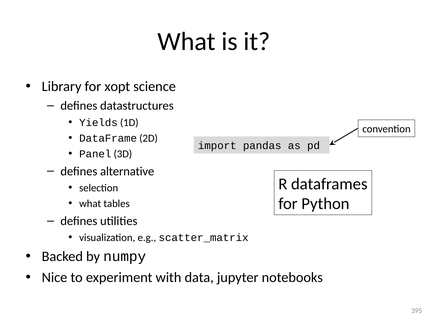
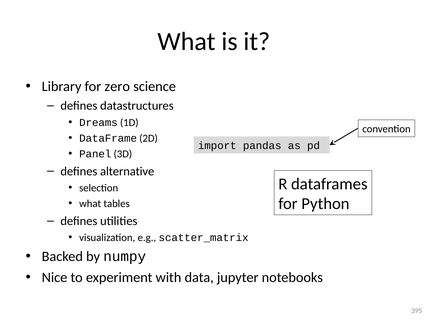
xopt: xopt -> zero
Yields: Yields -> Dreams
